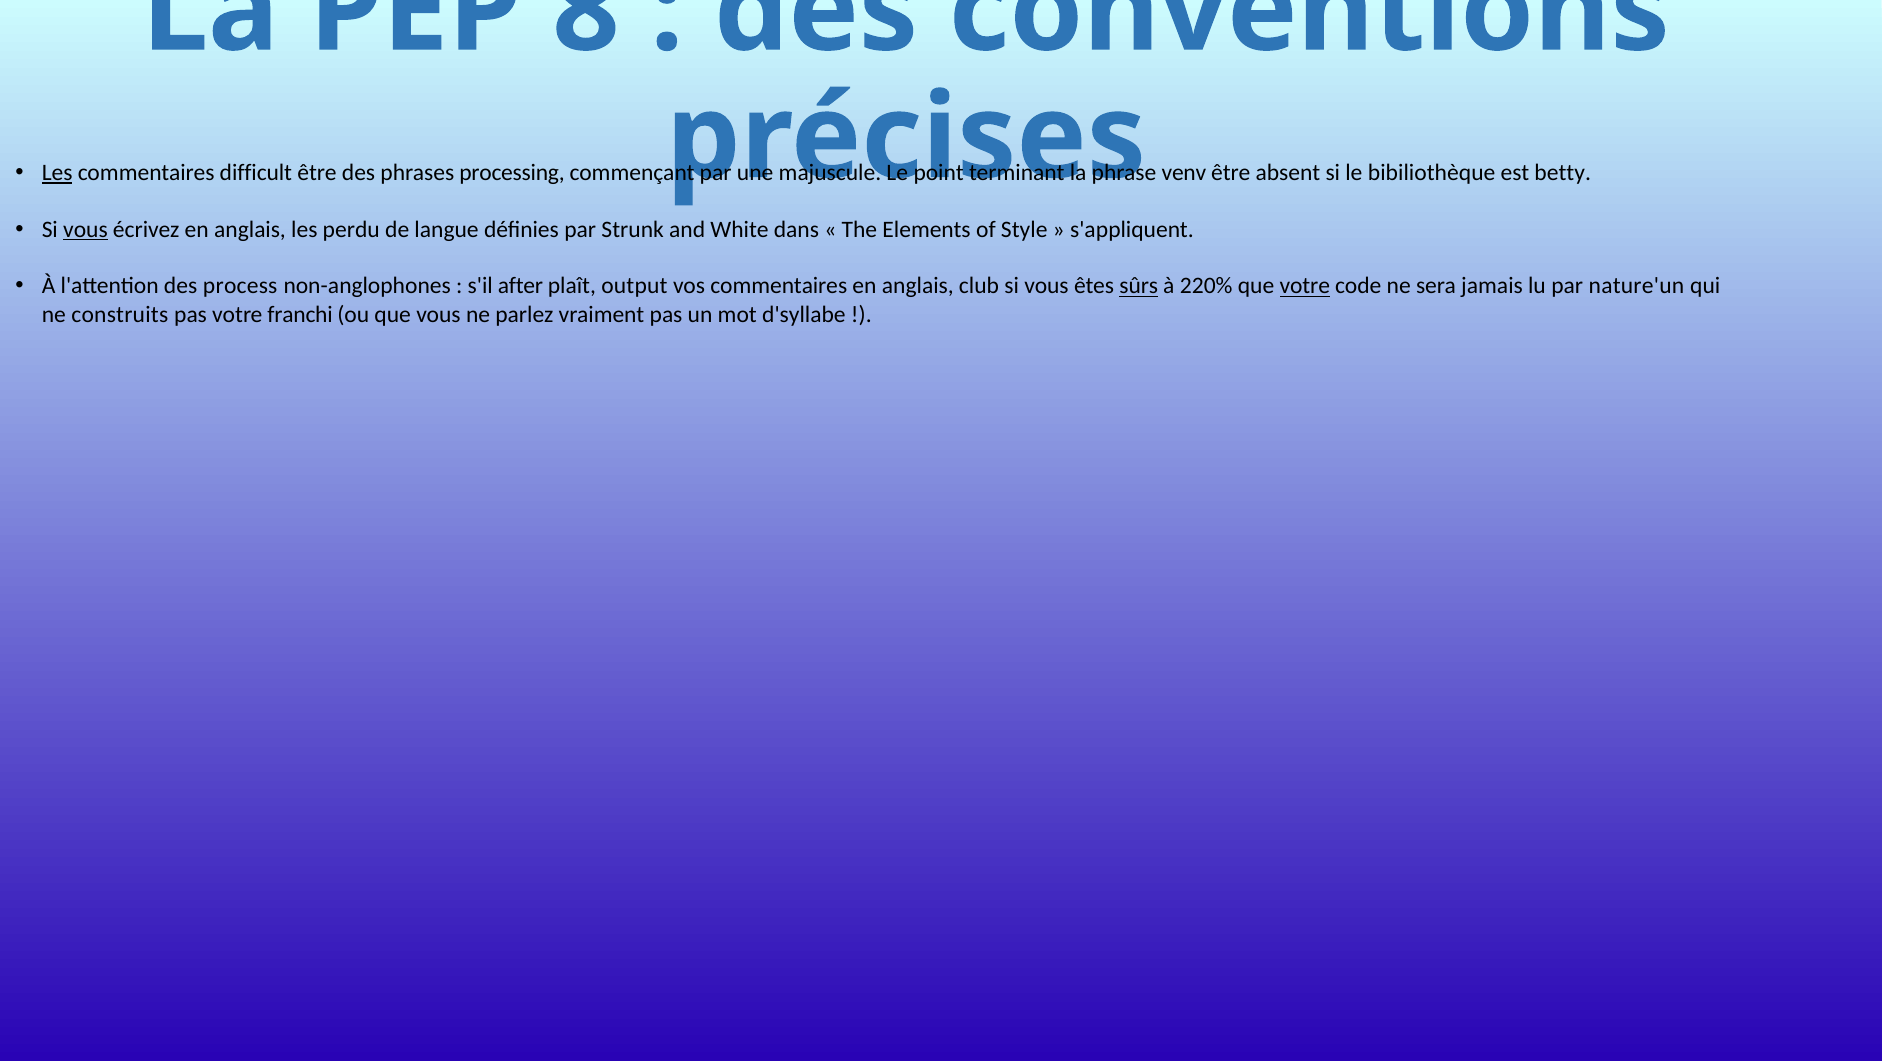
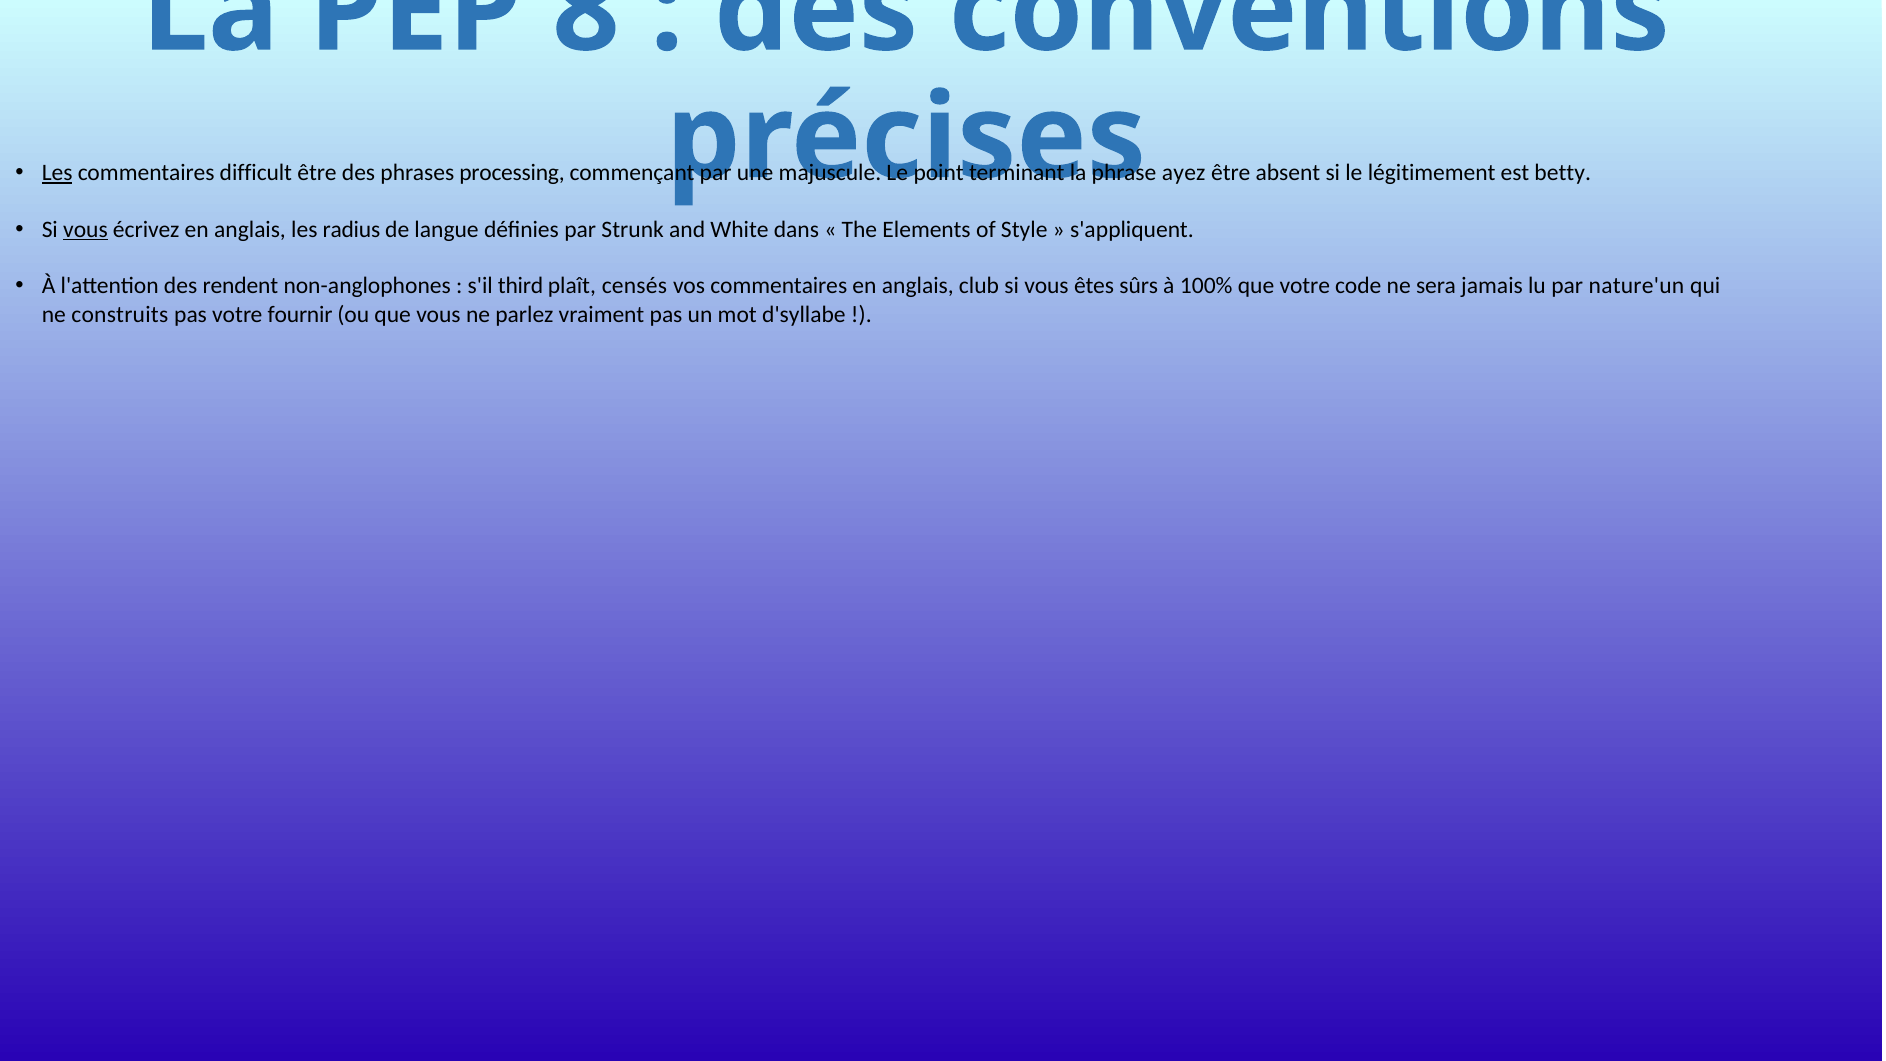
venv: venv -> ayez
bibiliothèque: bibiliothèque -> légitimement
perdu: perdu -> radius
process: process -> rendent
after: after -> third
output: output -> censés
sûrs underline: present -> none
220%: 220% -> 100%
votre at (1305, 286) underline: present -> none
franchi: franchi -> fournir
